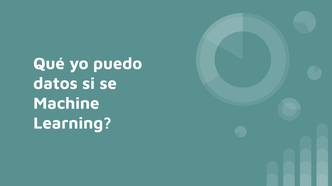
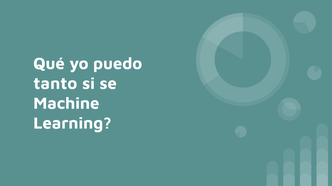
datos: datos -> tanto
